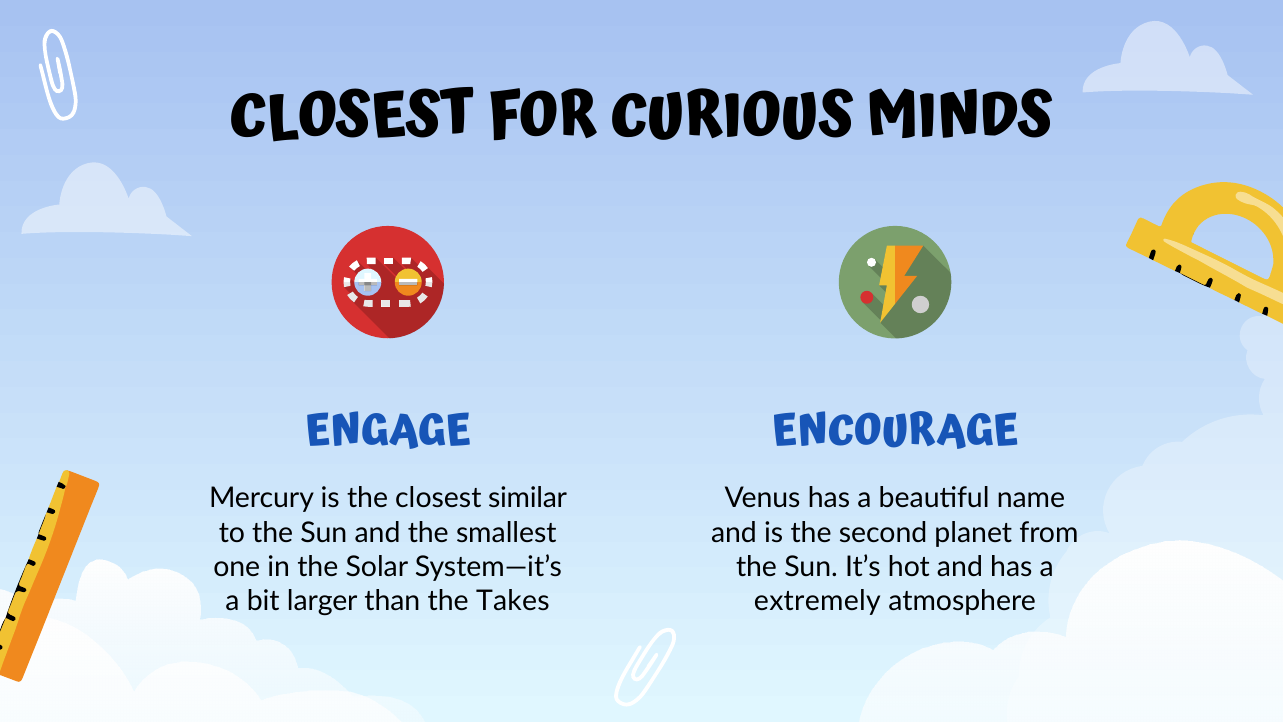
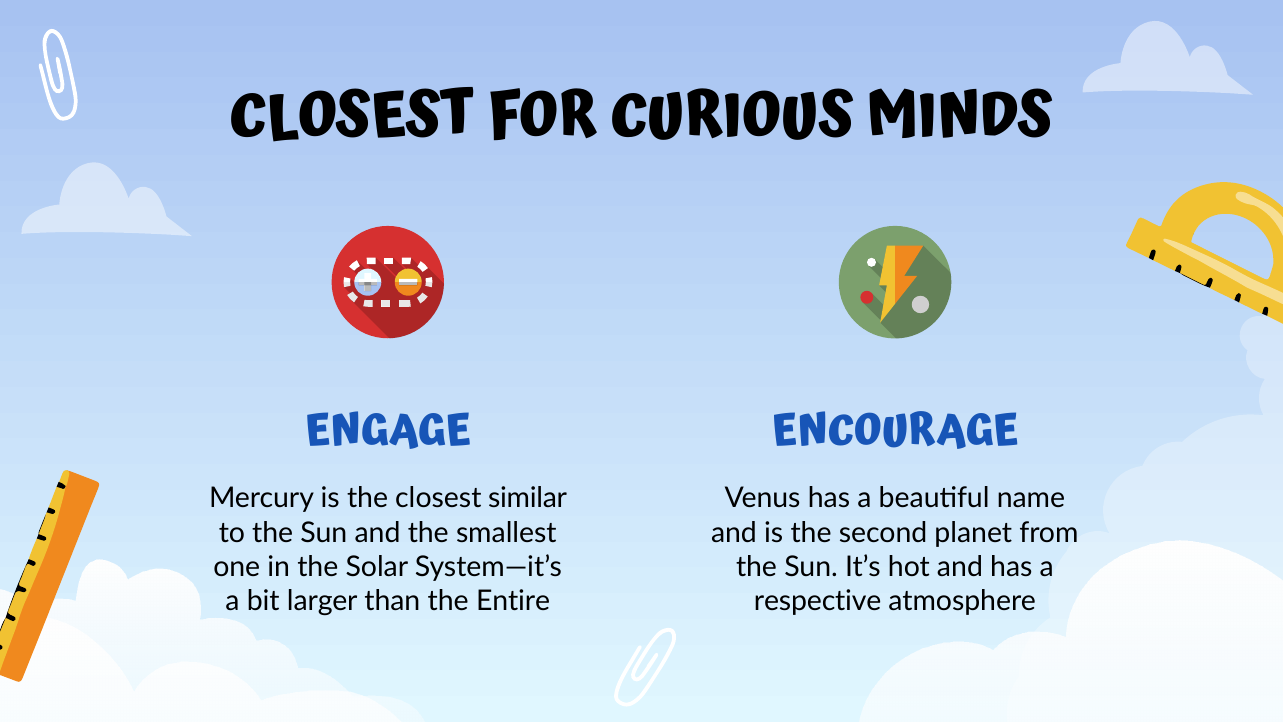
Takes: Takes -> Entire
extremely: extremely -> respective
